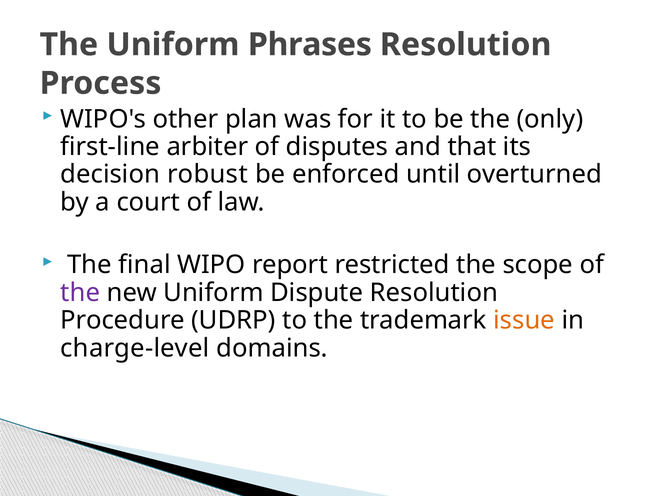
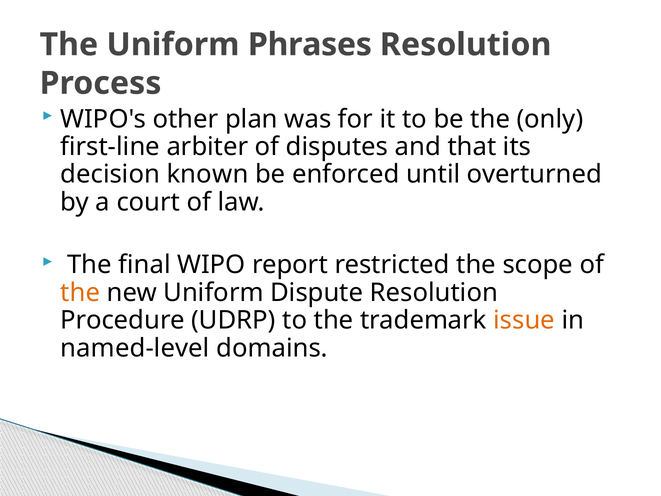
robust: robust -> known
the at (80, 293) colour: purple -> orange
charge-level: charge-level -> named-level
